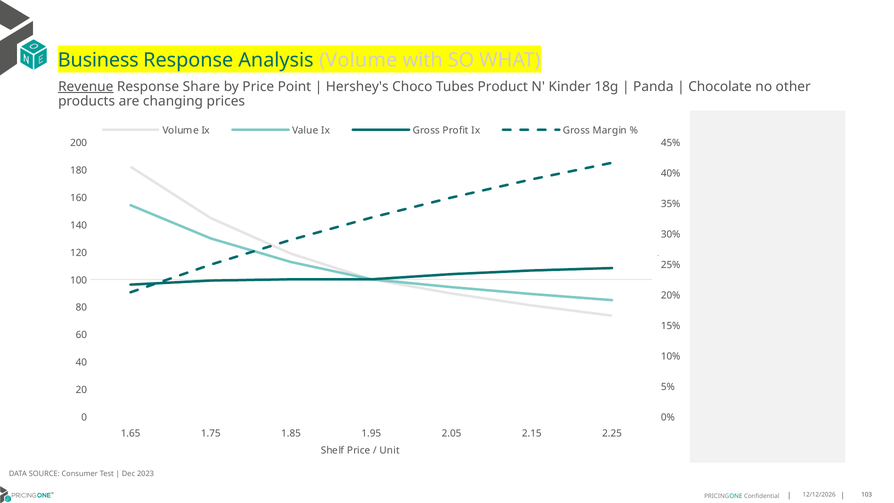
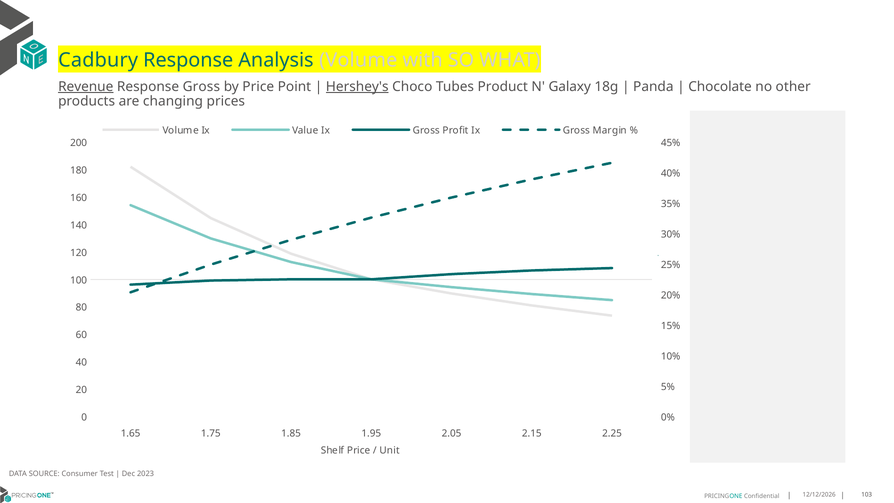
Business: Business -> Cadbury
Response Share: Share -> Gross
Hershey's underline: none -> present
Kinder: Kinder -> Galaxy
